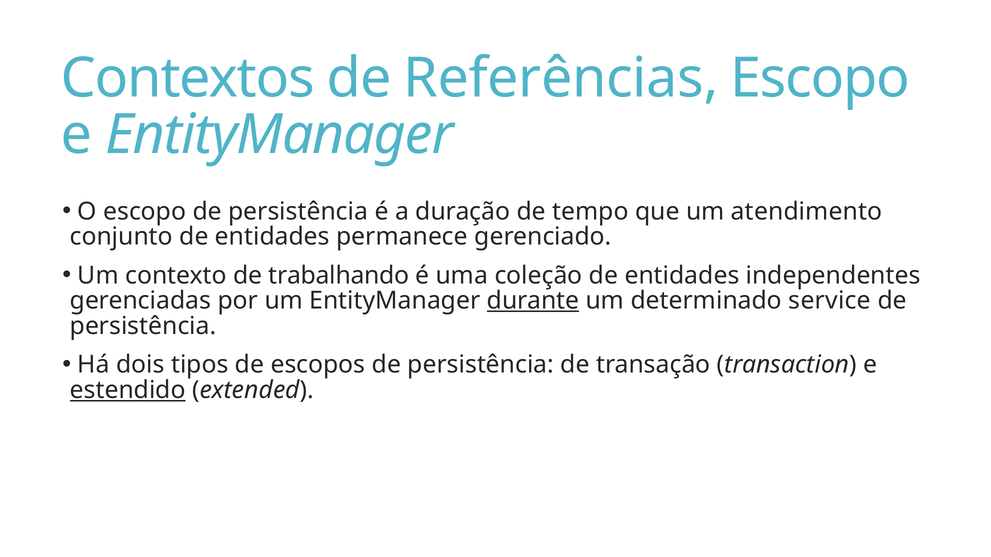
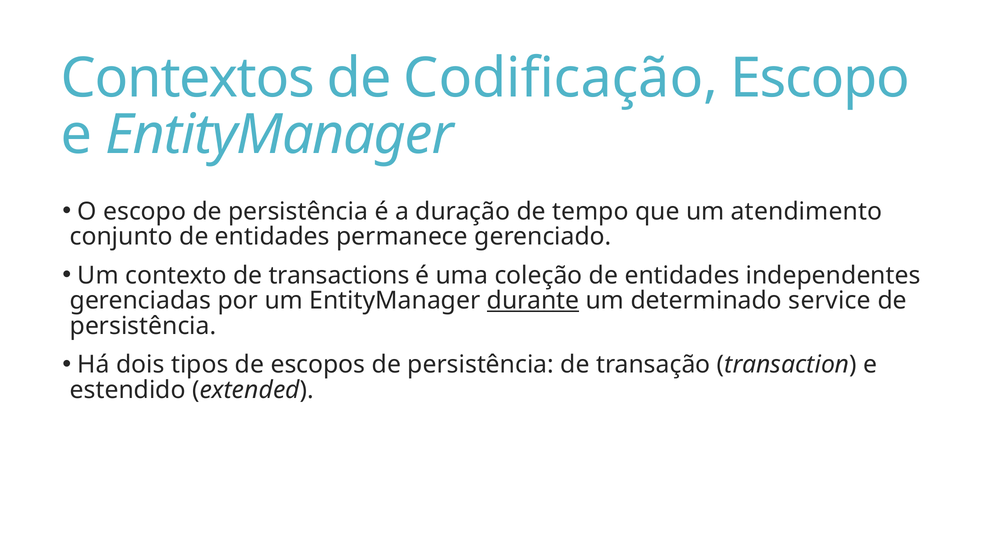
Referências: Referências -> Codificação
trabalhando: trabalhando -> transactions
estendido underline: present -> none
